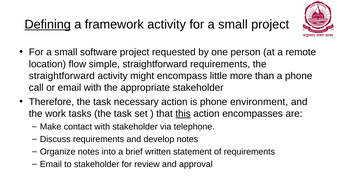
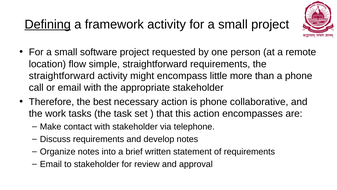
Therefore the task: task -> best
environment: environment -> collaborative
this underline: present -> none
